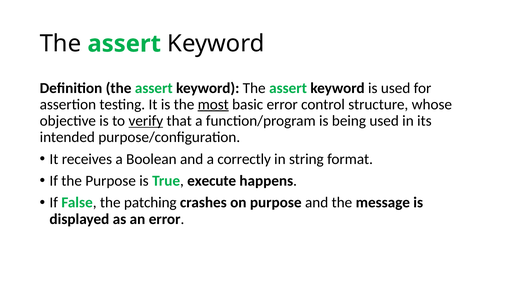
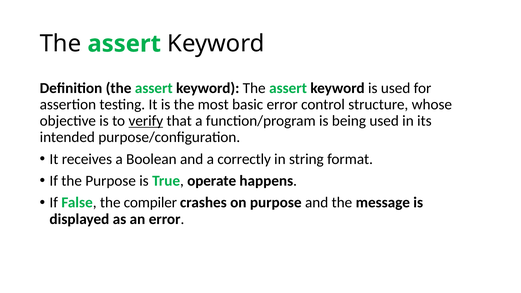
most underline: present -> none
execute: execute -> operate
patching: patching -> compiler
